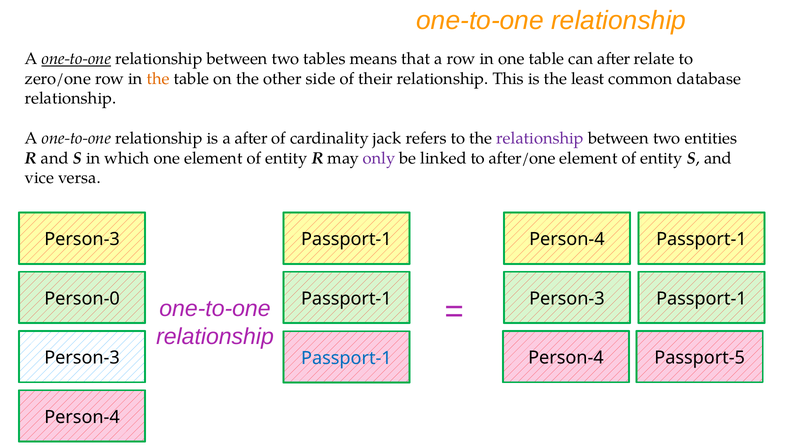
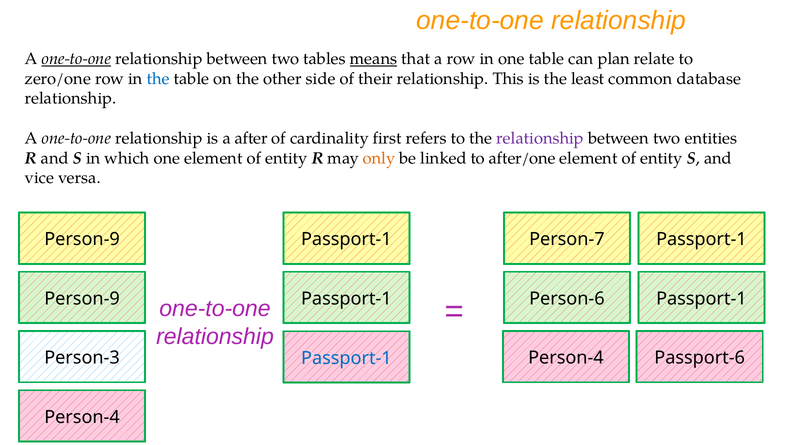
means underline: none -> present
can after: after -> plan
the at (158, 79) colour: orange -> blue
jack: jack -> first
only colour: purple -> orange
Person-3 at (82, 239): Person-3 -> Person-9
Person-4 at (567, 239): Person-4 -> Person-7
Person-0 at (82, 299): Person-0 -> Person-9
Person-3 at (567, 299): Person-3 -> Person-6
Passport-5: Passport-5 -> Passport-6
